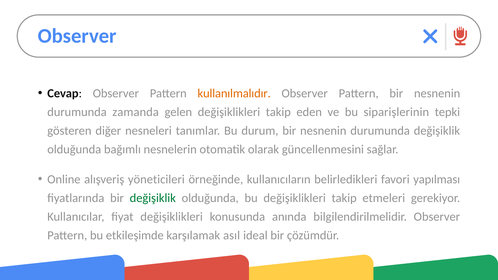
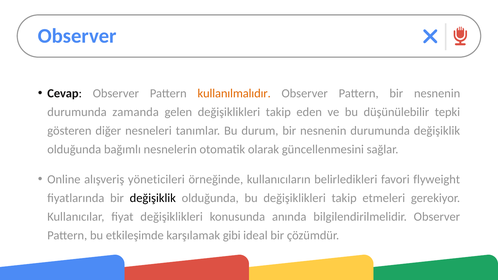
siparişlerinin: siparişlerinin -> düşünülebilir
yapılması: yapılması -> flyweight
değişiklik at (153, 198) colour: green -> black
asıl: asıl -> gibi
